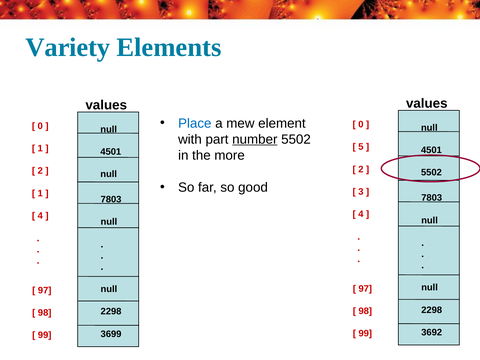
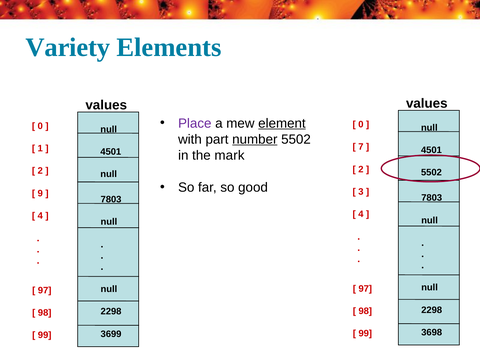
Place colour: blue -> purple
element underline: none -> present
5 at (361, 147): 5 -> 7
more: more -> mark
1 at (40, 193): 1 -> 9
3692: 3692 -> 3698
